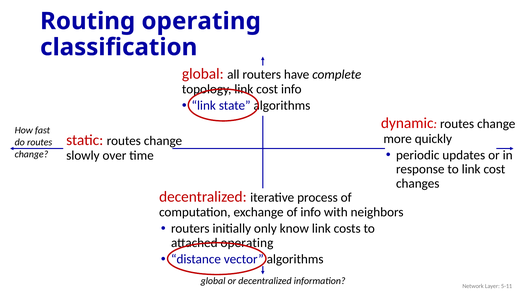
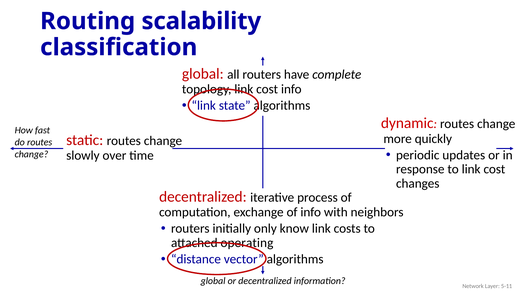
Routing operating: operating -> scalability
